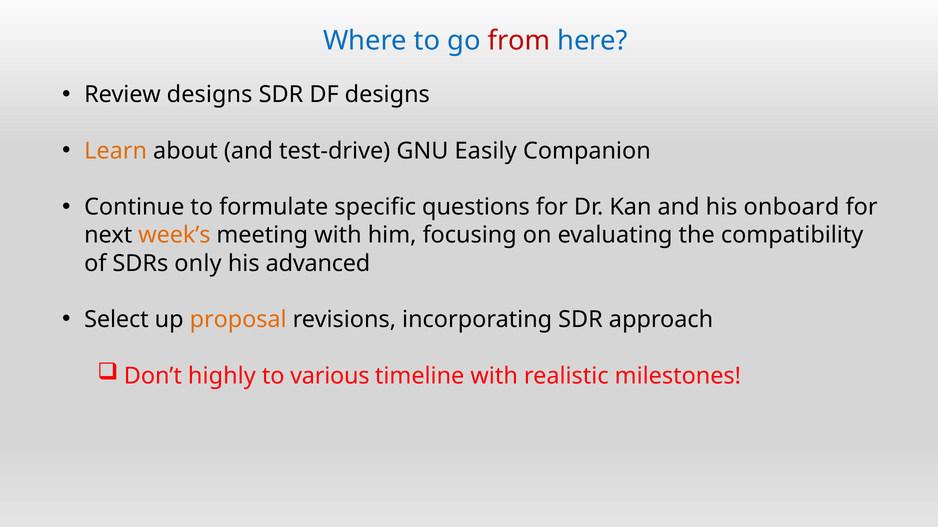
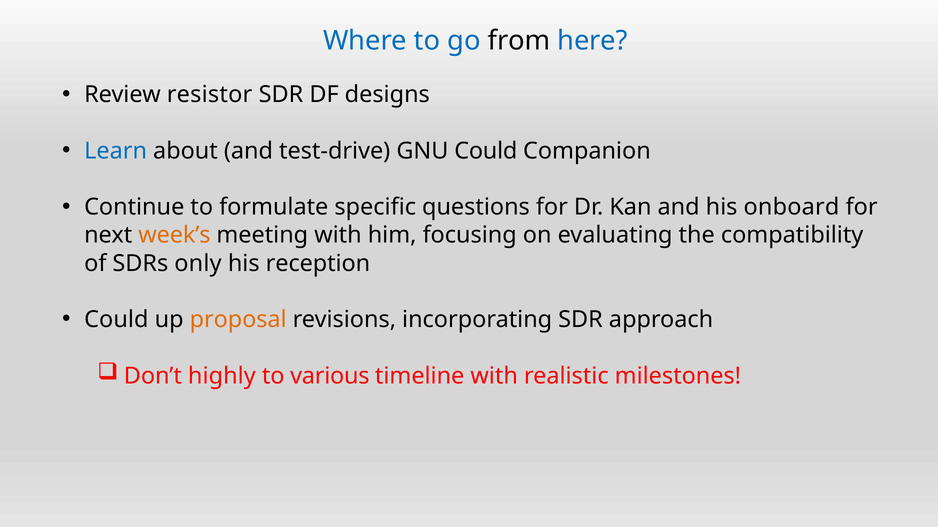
from colour: red -> black
Review designs: designs -> resistor
Learn colour: orange -> blue
GNU Easily: Easily -> Could
advanced: advanced -> reception
Select at (116, 320): Select -> Could
